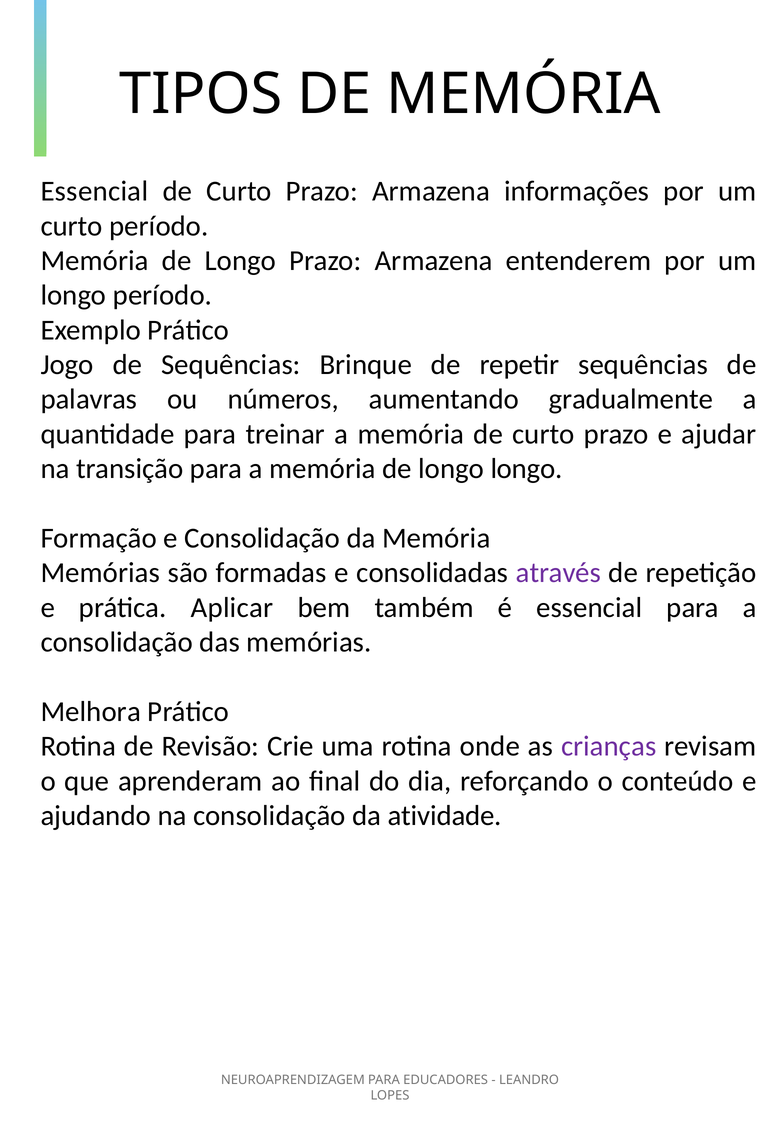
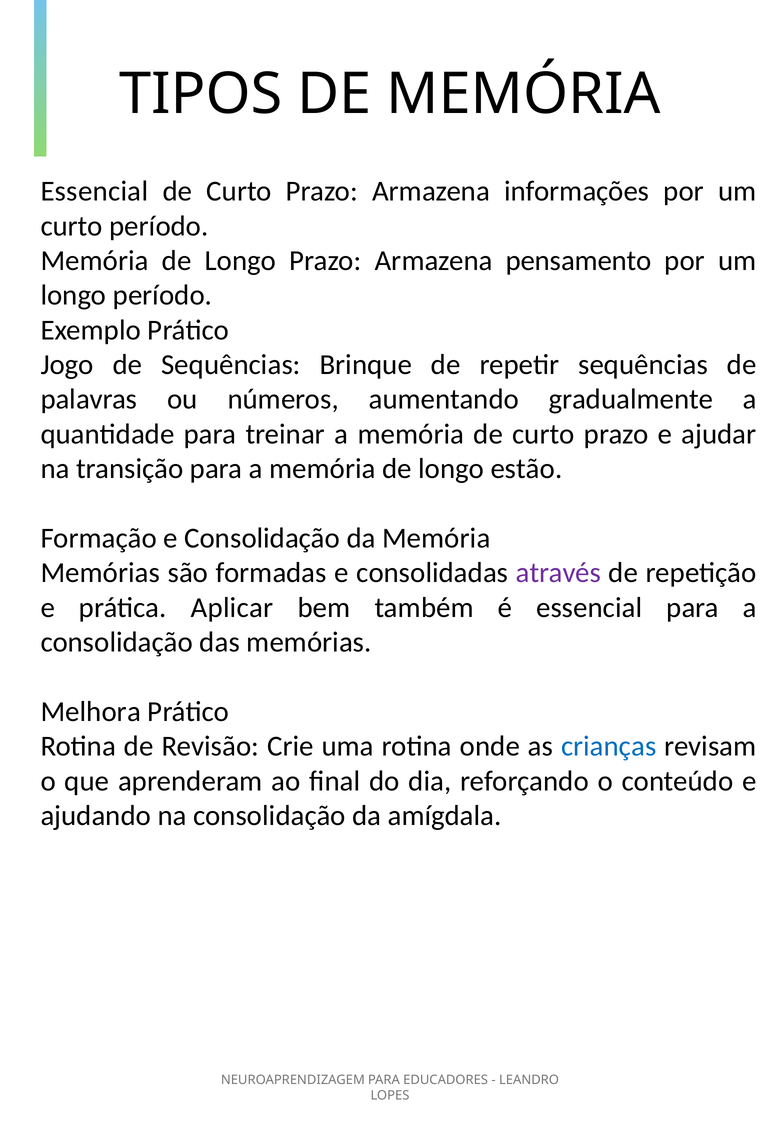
entenderem: entenderem -> pensamento
longo longo: longo -> estão
crianças colour: purple -> blue
atividade: atividade -> amígdala
